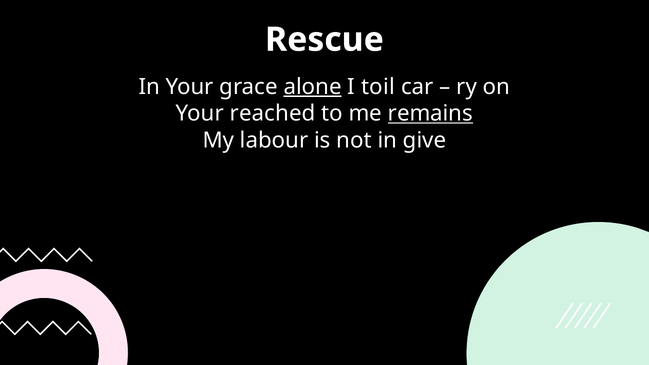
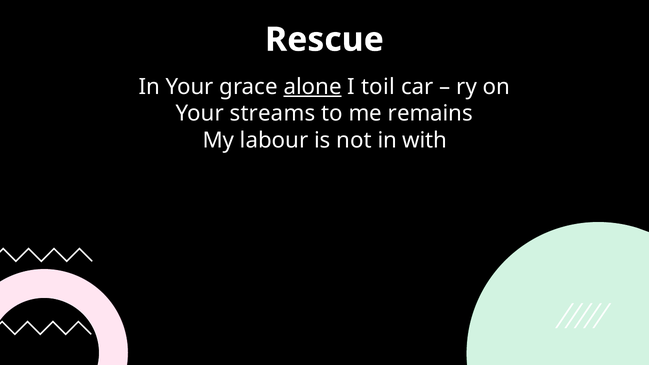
reached: reached -> streams
remains underline: present -> none
give: give -> with
